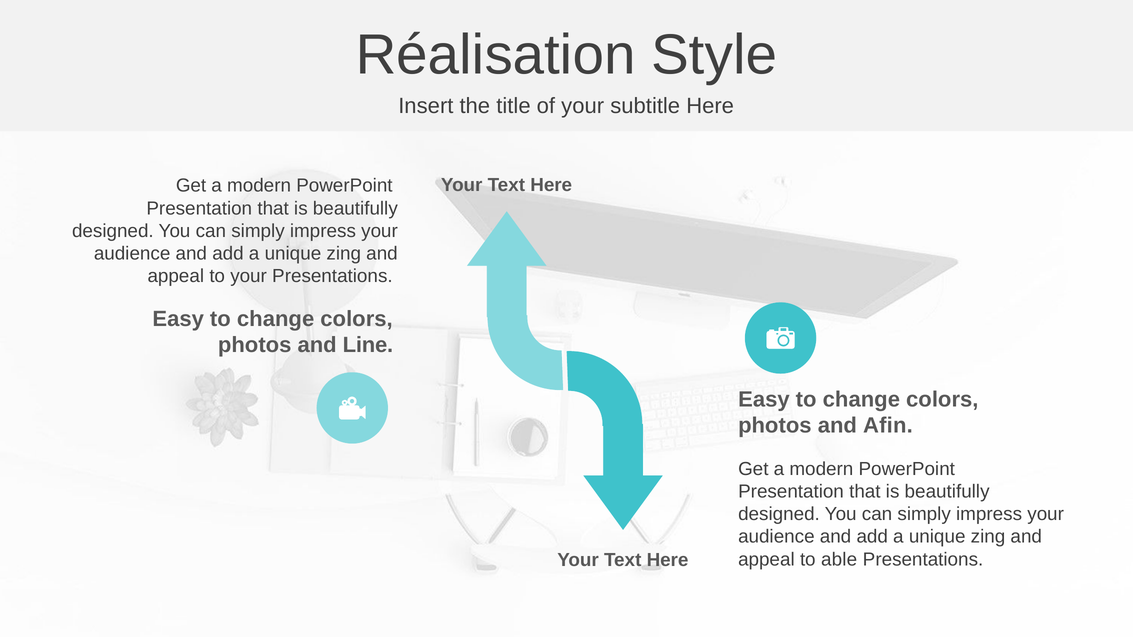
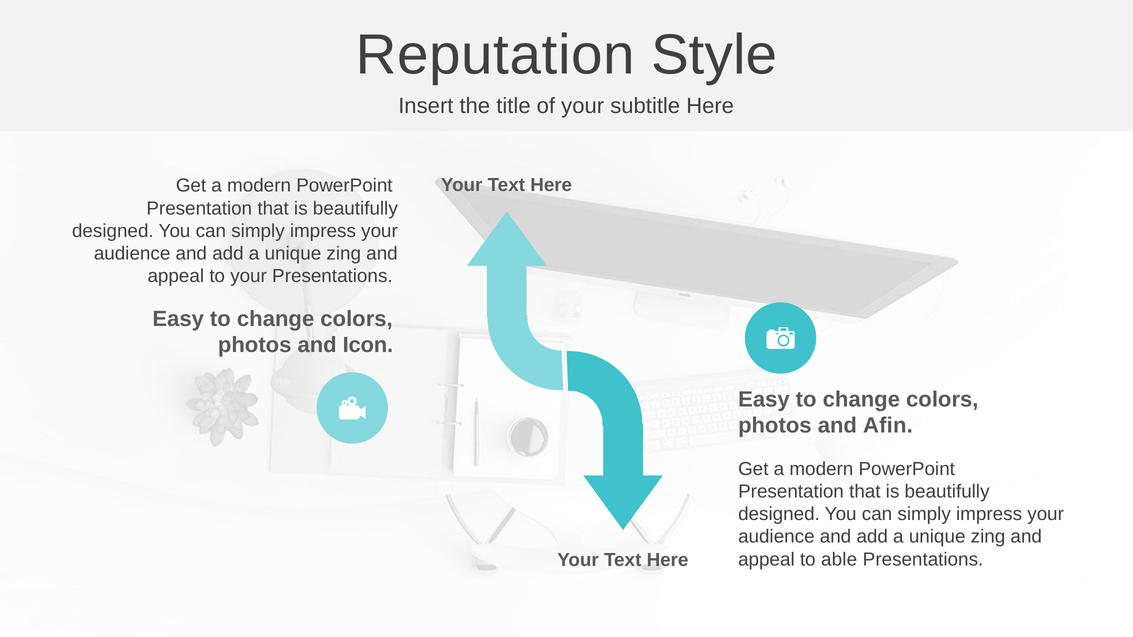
Réalisation: Réalisation -> Reputation
Line: Line -> Icon
